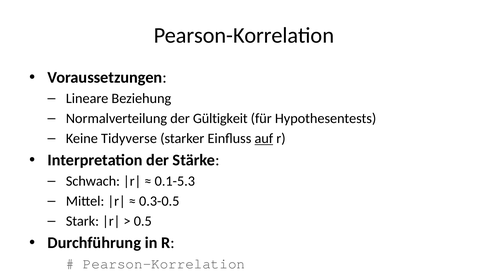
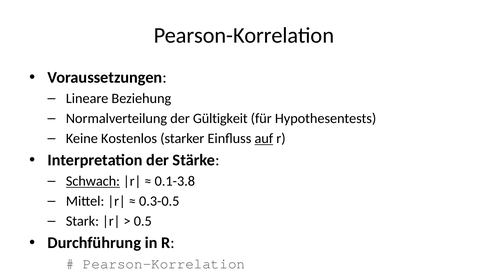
Tidyverse: Tidyverse -> Kostenlos
Schwach underline: none -> present
0.1-5.3: 0.1-5.3 -> 0.1-3.8
